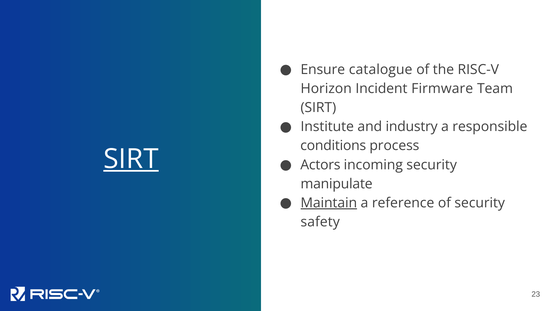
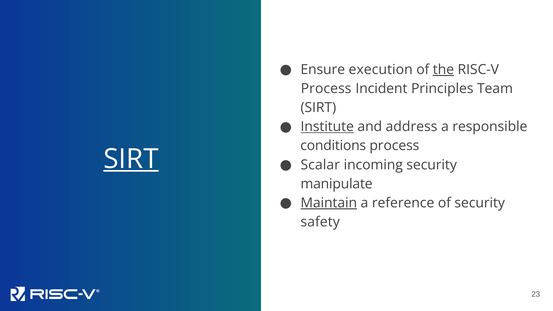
catalogue: catalogue -> execution
the underline: none -> present
Horizon at (326, 89): Horizon -> Process
Firmware: Firmware -> Principles
Institute underline: none -> present
industry: industry -> address
Actors: Actors -> Scalar
